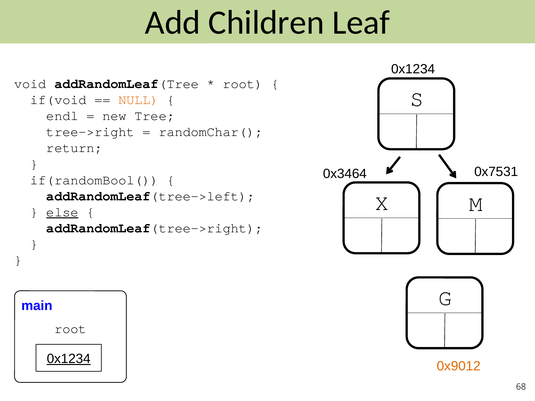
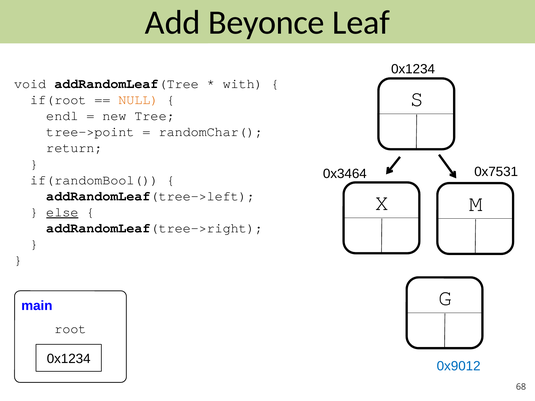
Children: Children -> Beyonce
root at (243, 84): root -> with
if(void: if(void -> if(root
tree->right: tree->right -> tree->point
0x1234 at (69, 359) underline: present -> none
0x9012 colour: orange -> blue
